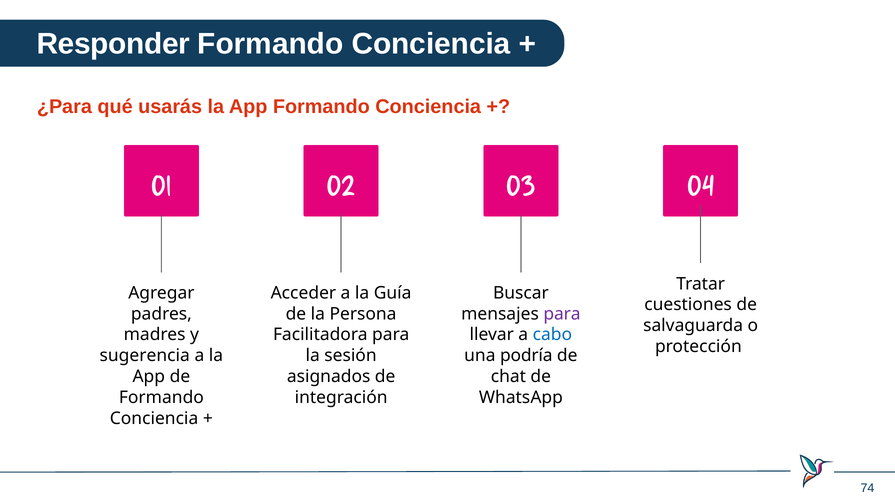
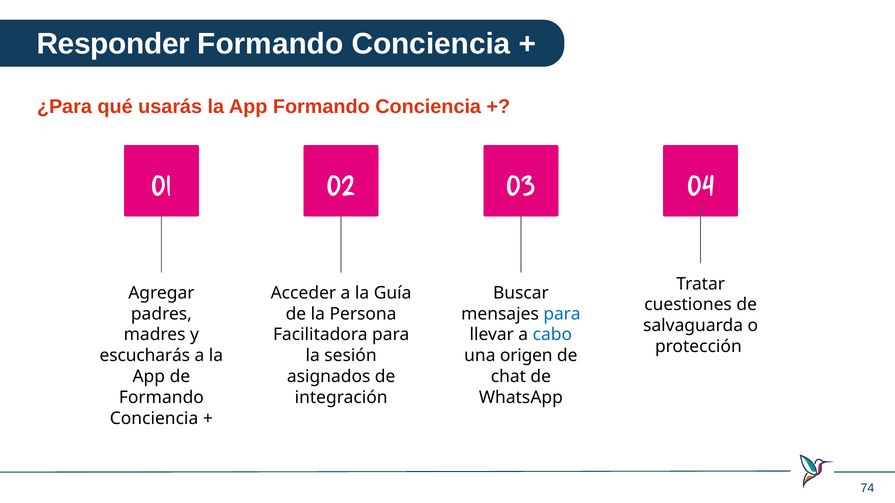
para at (562, 314) colour: purple -> blue
sugerencia: sugerencia -> escucharás
podría: podría -> origen
